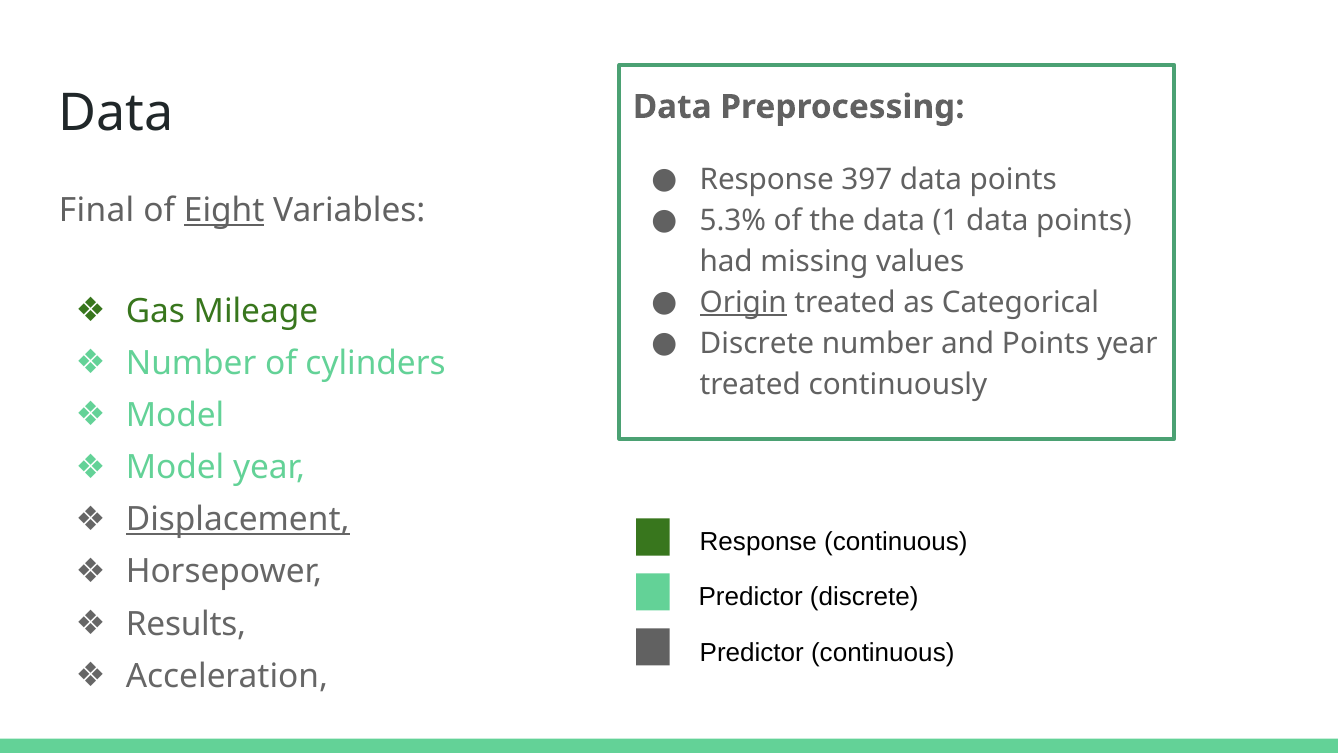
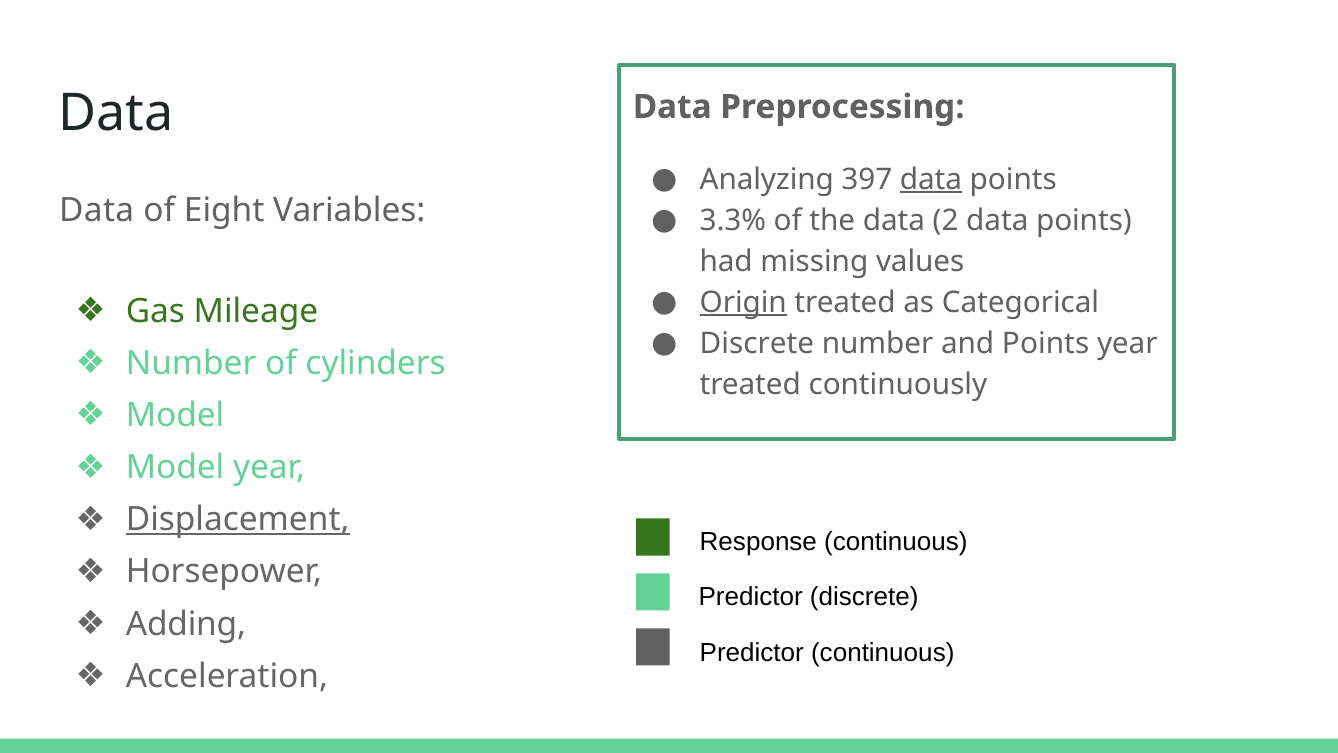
Response at (767, 180): Response -> Analyzing
data at (931, 180) underline: none -> present
Final at (97, 210): Final -> Data
Eight underline: present -> none
5.3%: 5.3% -> 3.3%
1: 1 -> 2
Results: Results -> Adding
